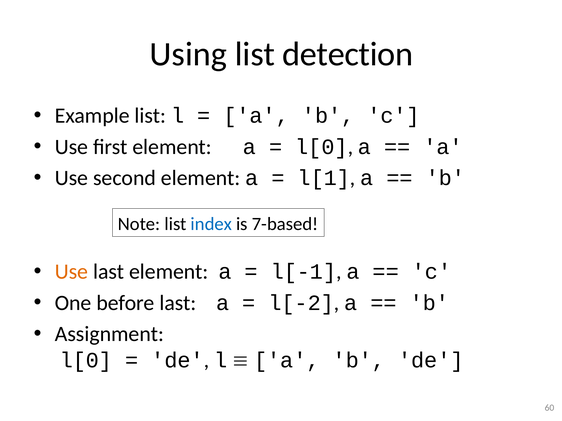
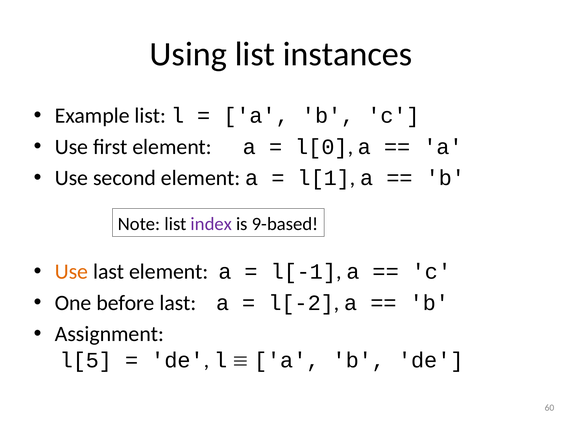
detection: detection -> instances
index colour: blue -> purple
7-based: 7-based -> 9-based
l[0 at (86, 361): l[0 -> l[5
